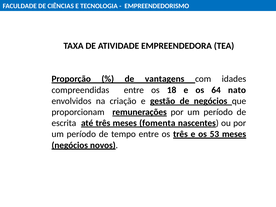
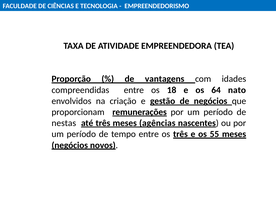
escrita: escrita -> nestas
fomenta: fomenta -> agências
53: 53 -> 55
